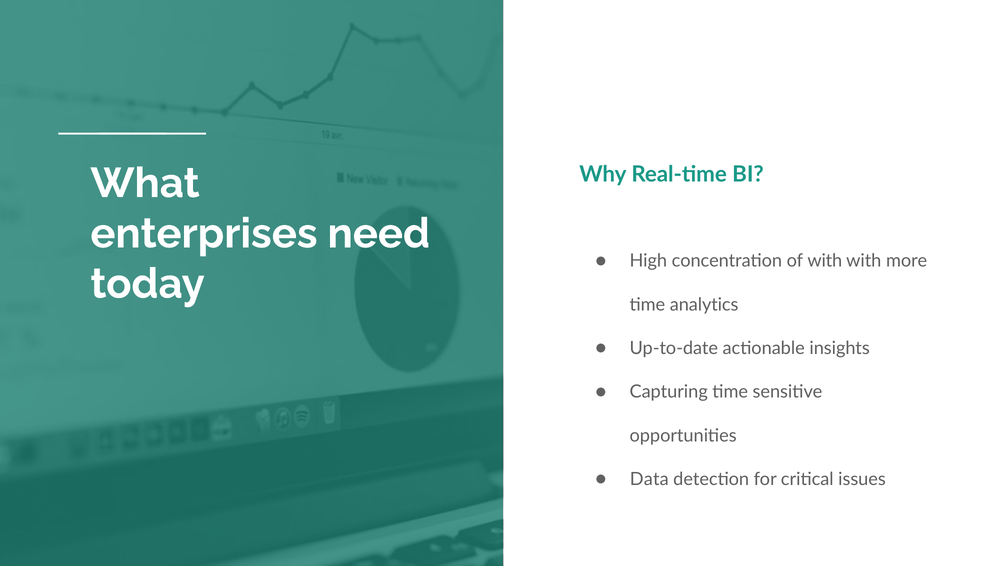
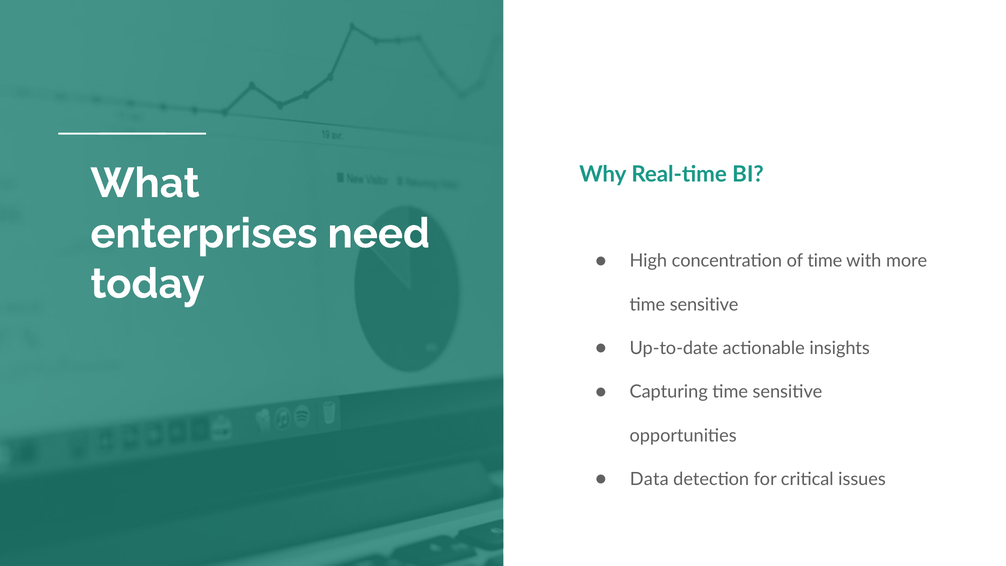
of with: with -> time
analytics at (704, 305): analytics -> sensitive
